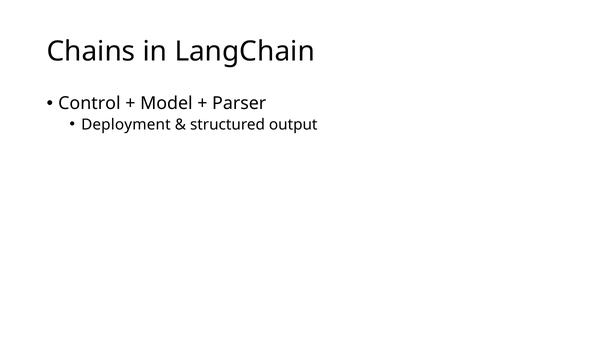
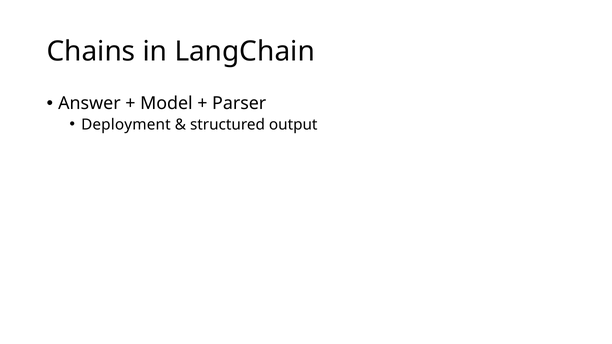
Control: Control -> Answer
